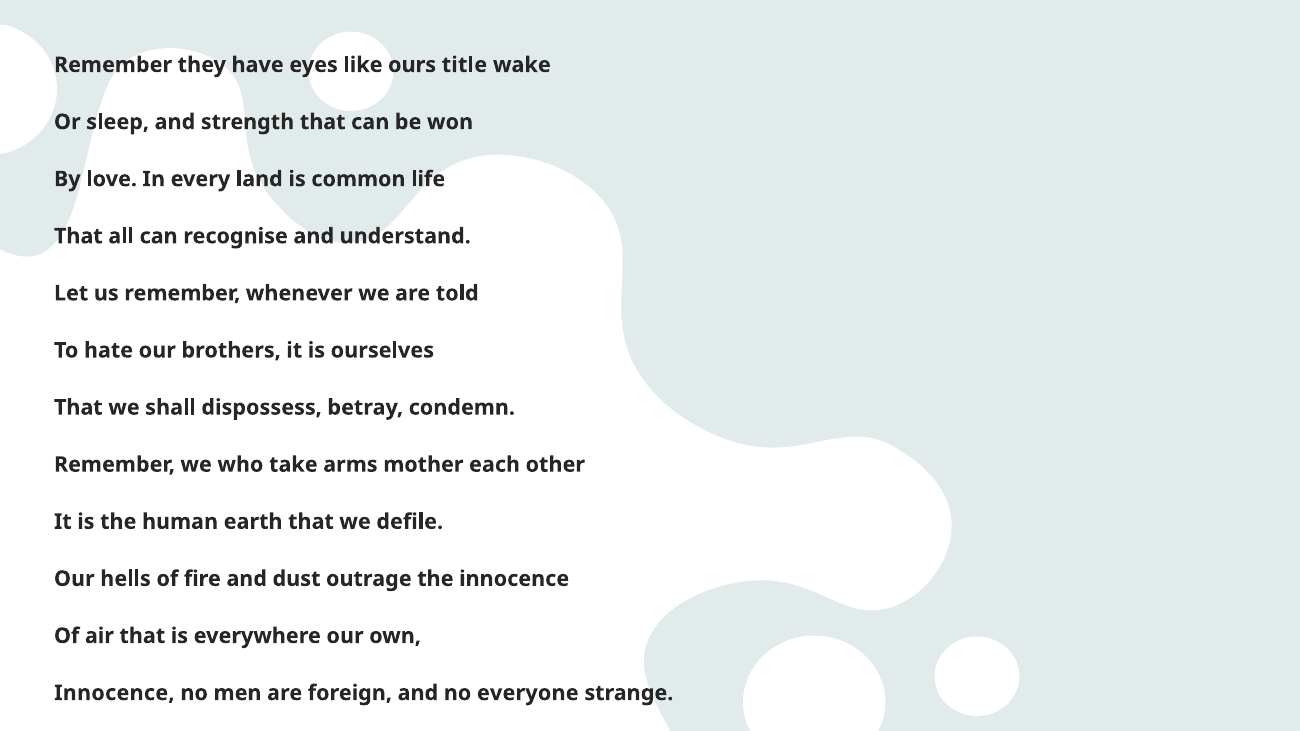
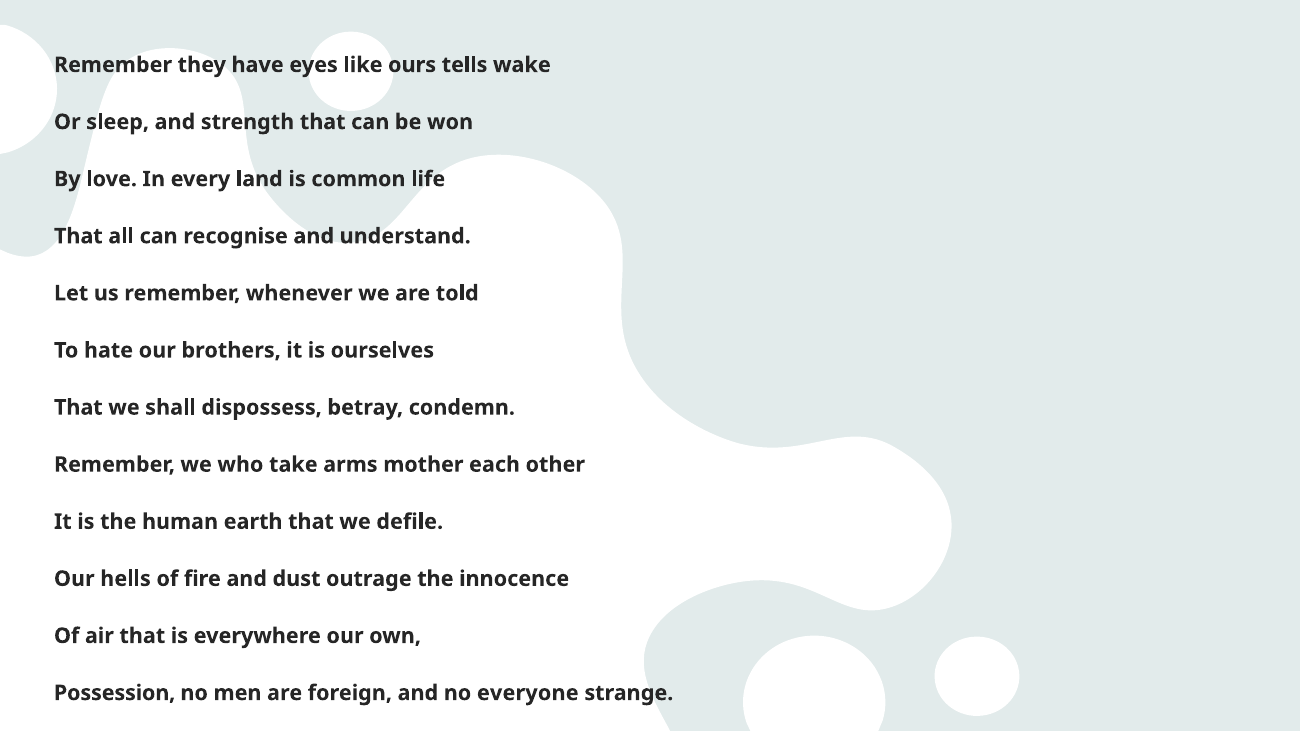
title: title -> tells
Innocence at (114, 693): Innocence -> Possession
